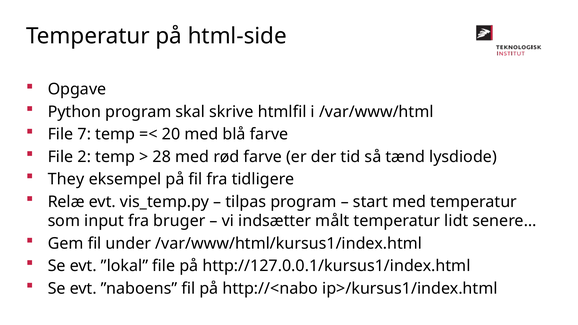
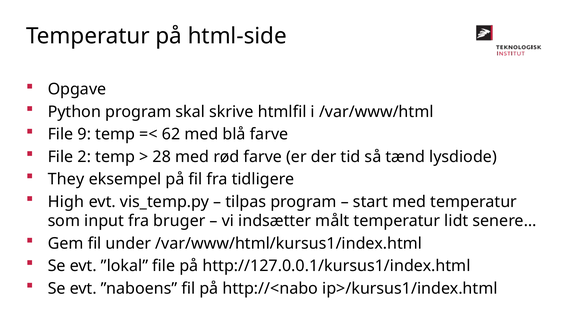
7: 7 -> 9
20: 20 -> 62
Relæ: Relæ -> High
